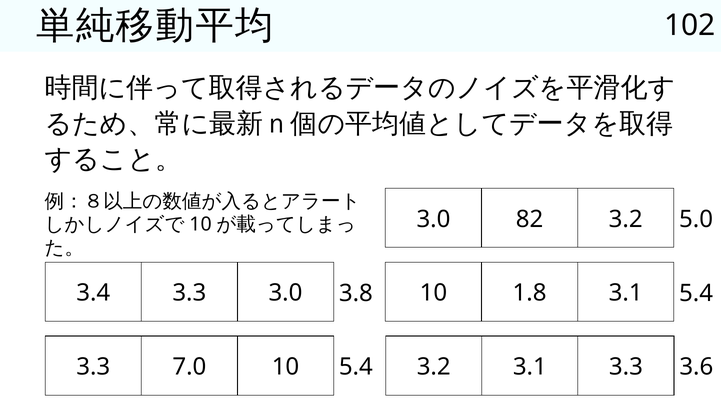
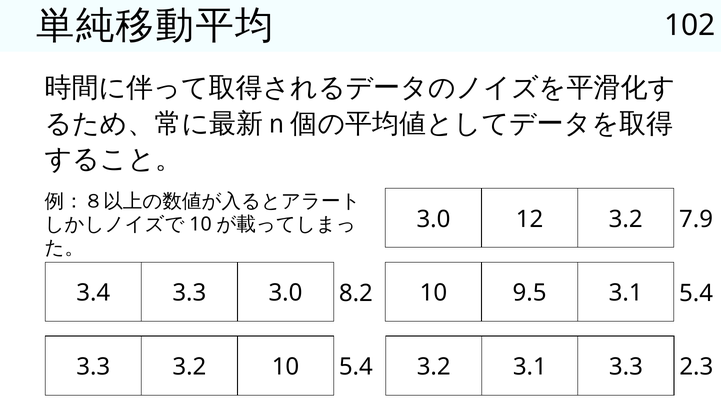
82: 82 -> 12
5.0: 5.0 -> 7.9
1.8: 1.8 -> 9.5
3.8: 3.8 -> 8.2
3.3 7.0: 7.0 -> 3.2
3.6: 3.6 -> 2.3
